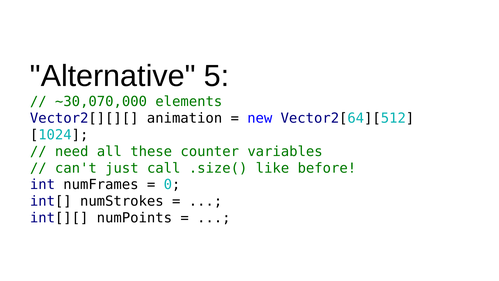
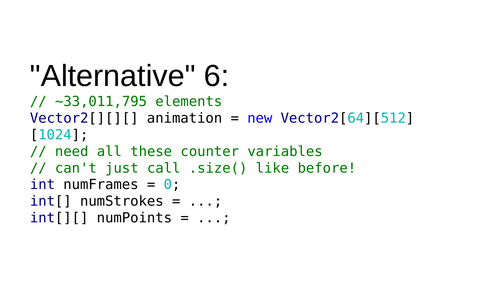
5: 5 -> 6
~30,070,000: ~30,070,000 -> ~33,011,795
